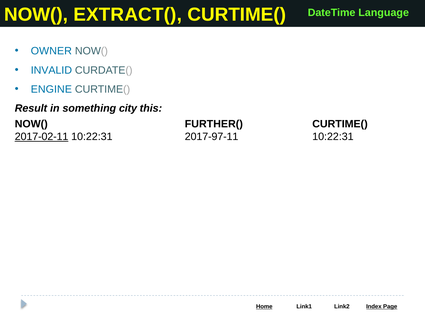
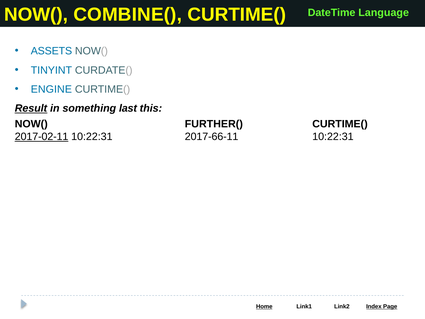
EXTRACT(: EXTRACT( -> COMBINE(
OWNER: OWNER -> ASSETS
INVALID: INVALID -> TINYINT
Result underline: none -> present
city: city -> last
2017-97-11: 2017-97-11 -> 2017-66-11
